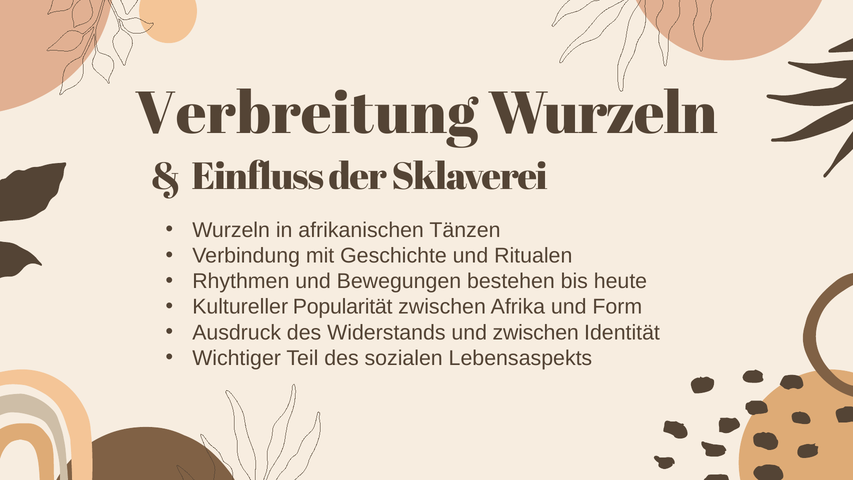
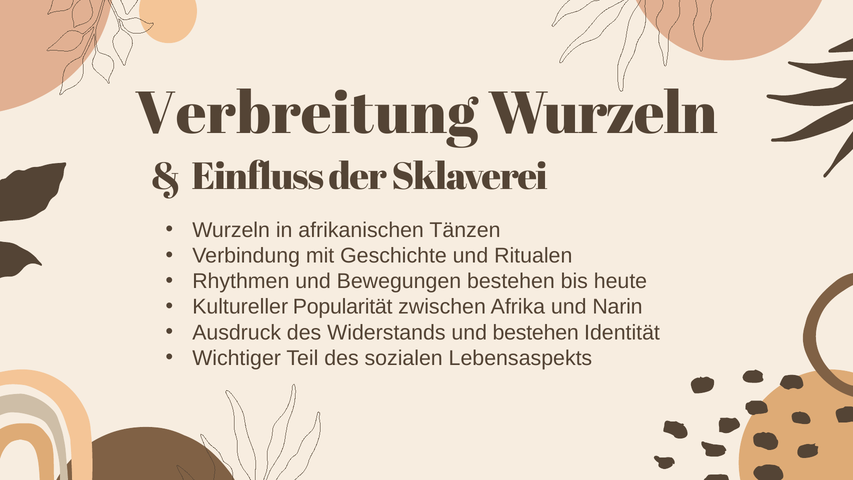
Form: Form -> Narin
und zwischen: zwischen -> bestehen
